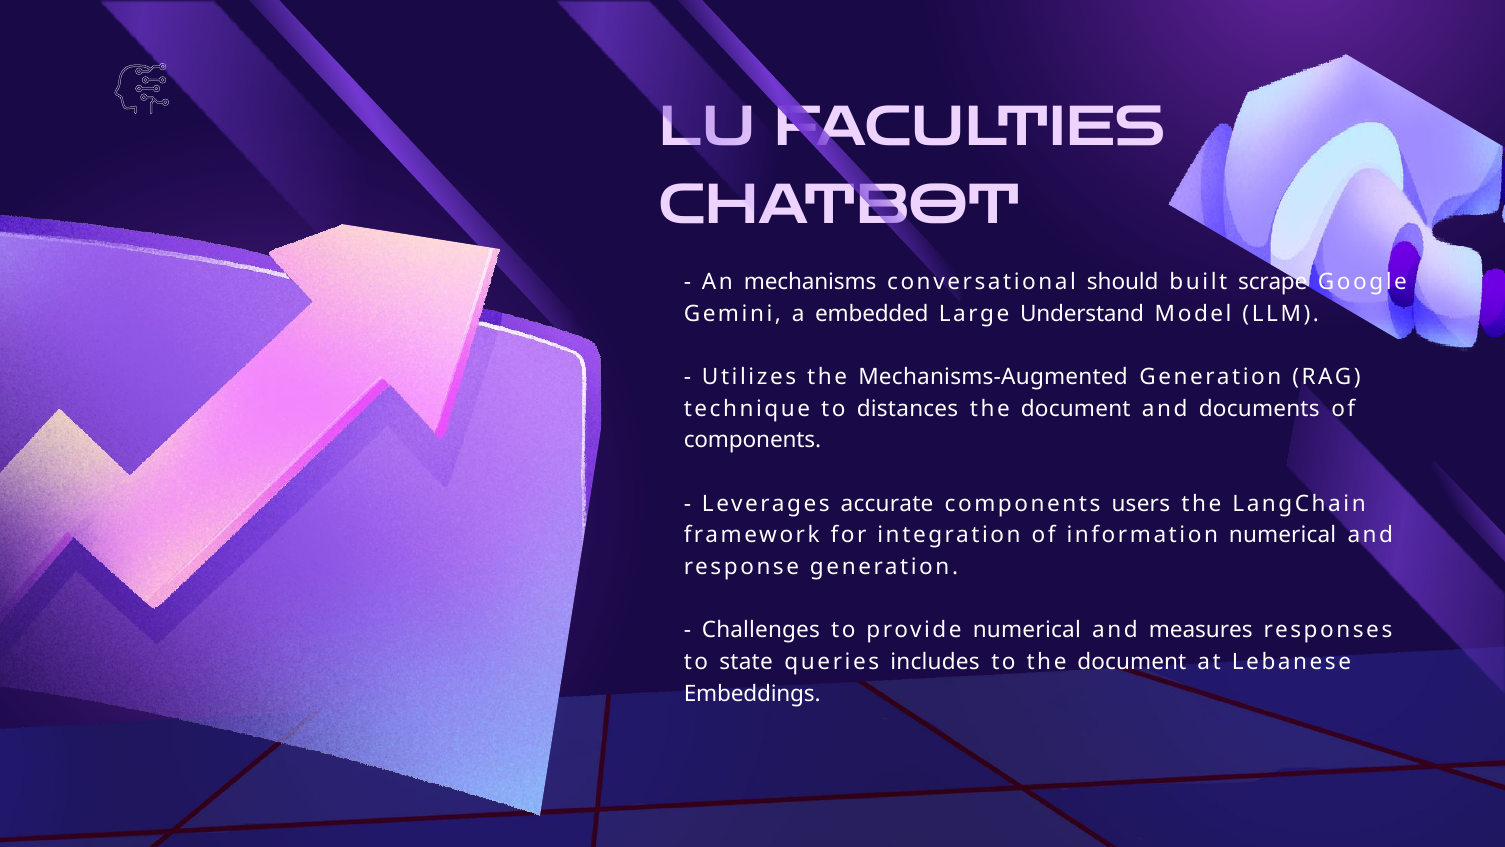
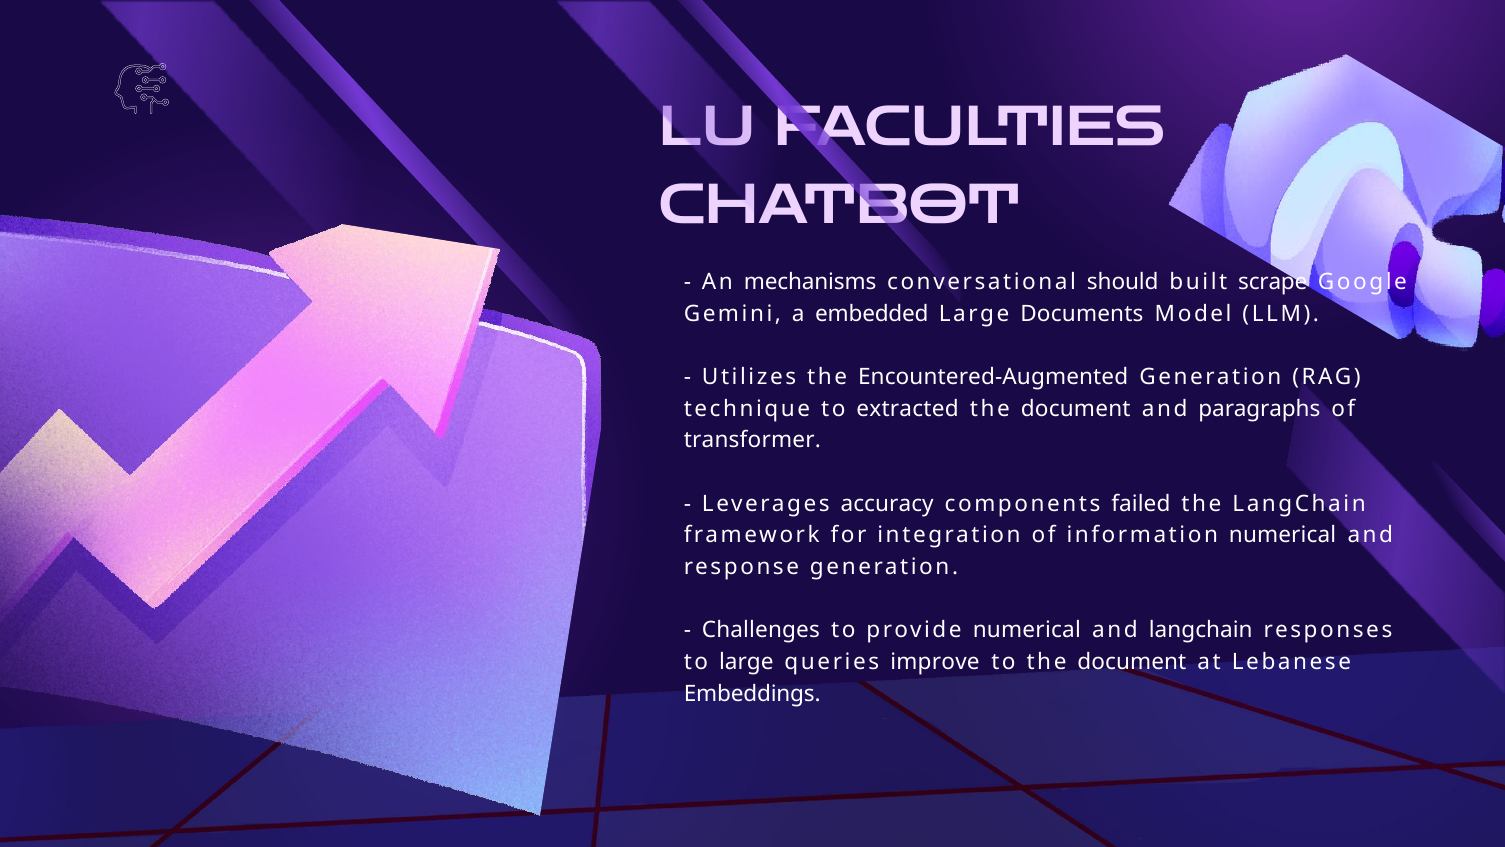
Understand: Understand -> Documents
Mechanisms-Augmented: Mechanisms-Augmented -> Encountered-Augmented
distances: distances -> extracted
documents: documents -> paragraphs
components at (752, 440): components -> transformer
accurate: accurate -> accuracy
users: users -> failed
and measures: measures -> langchain
to state: state -> large
includes: includes -> improve
